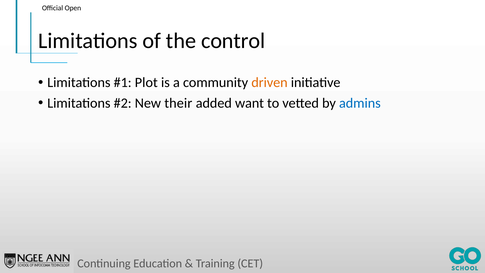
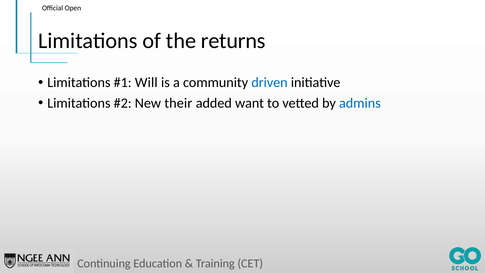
control: control -> returns
Plot: Plot -> Will
driven colour: orange -> blue
